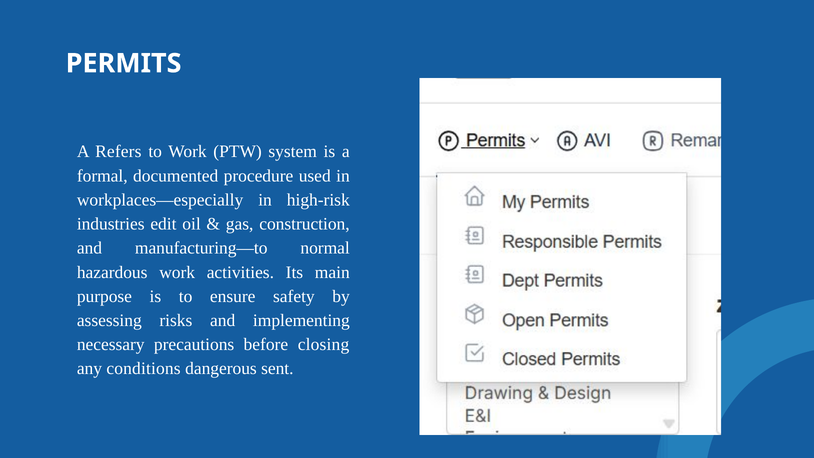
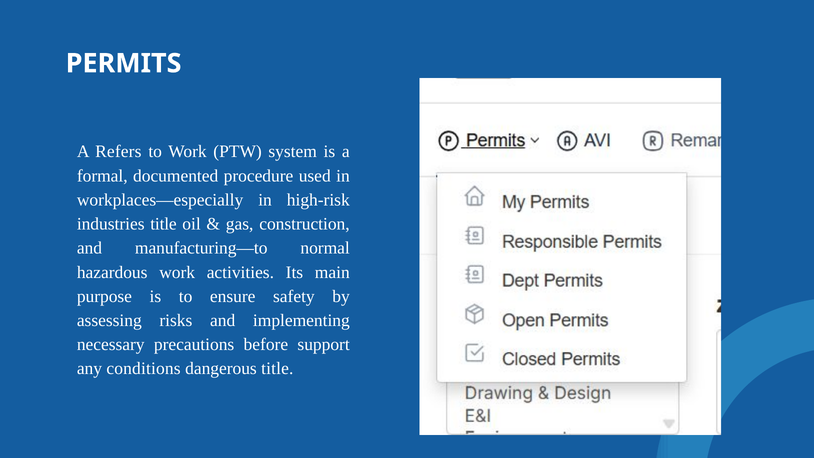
industries edit: edit -> title
closing: closing -> support
dangerous sent: sent -> title
